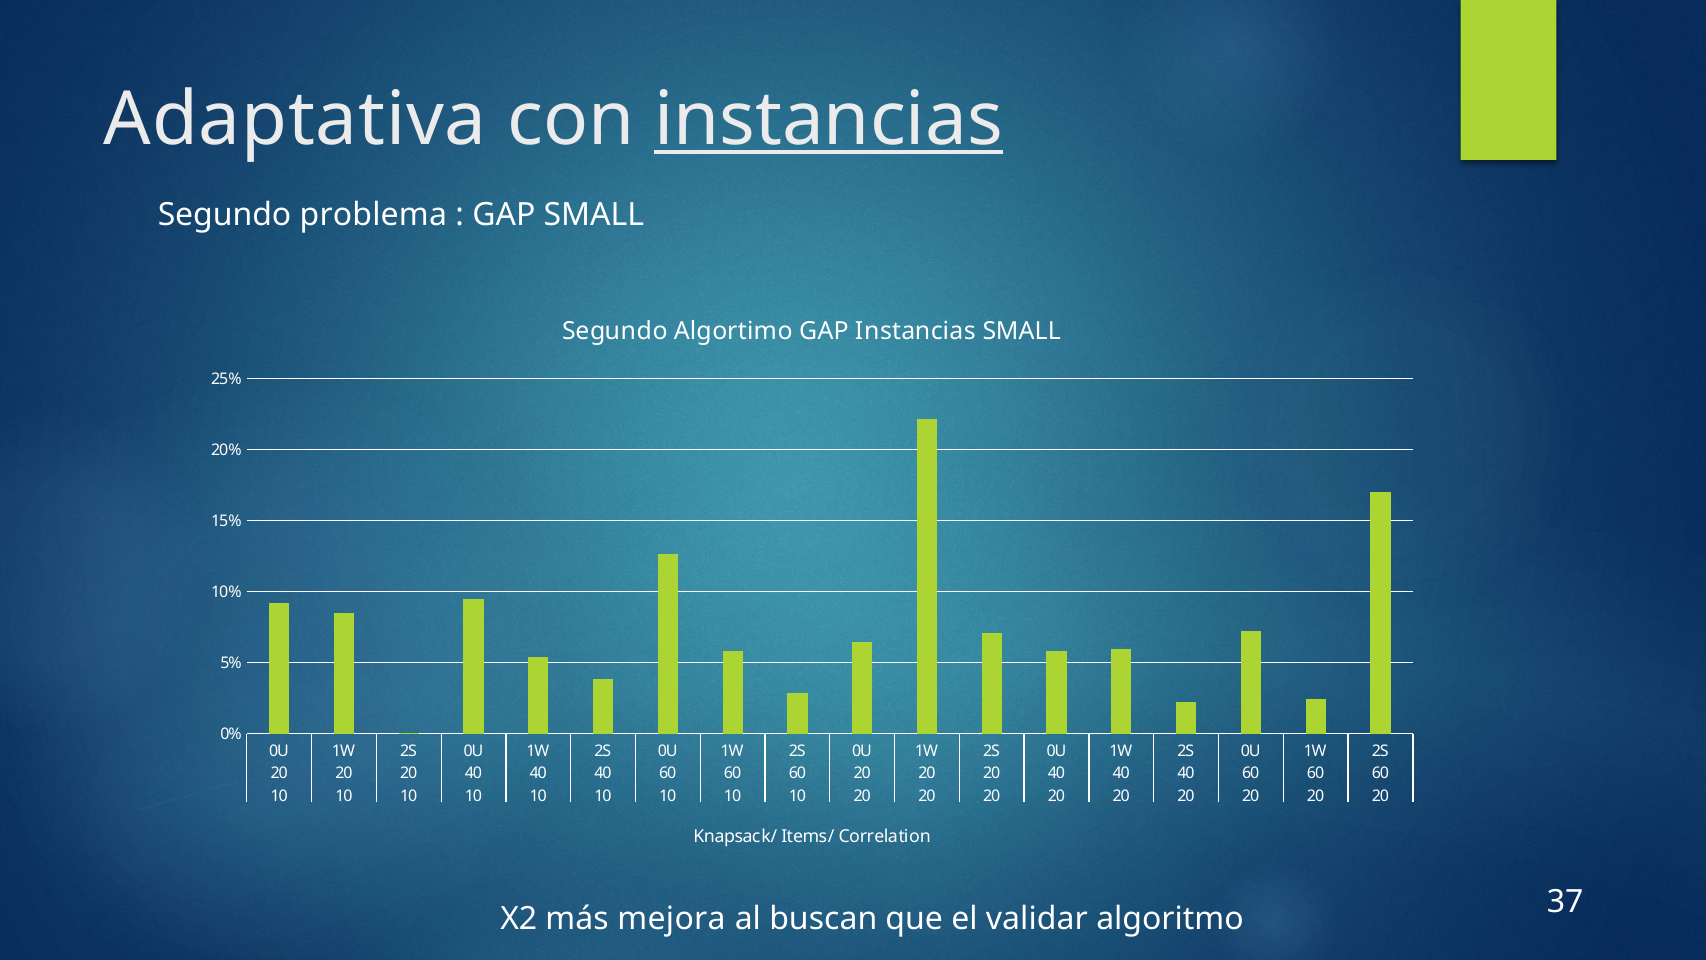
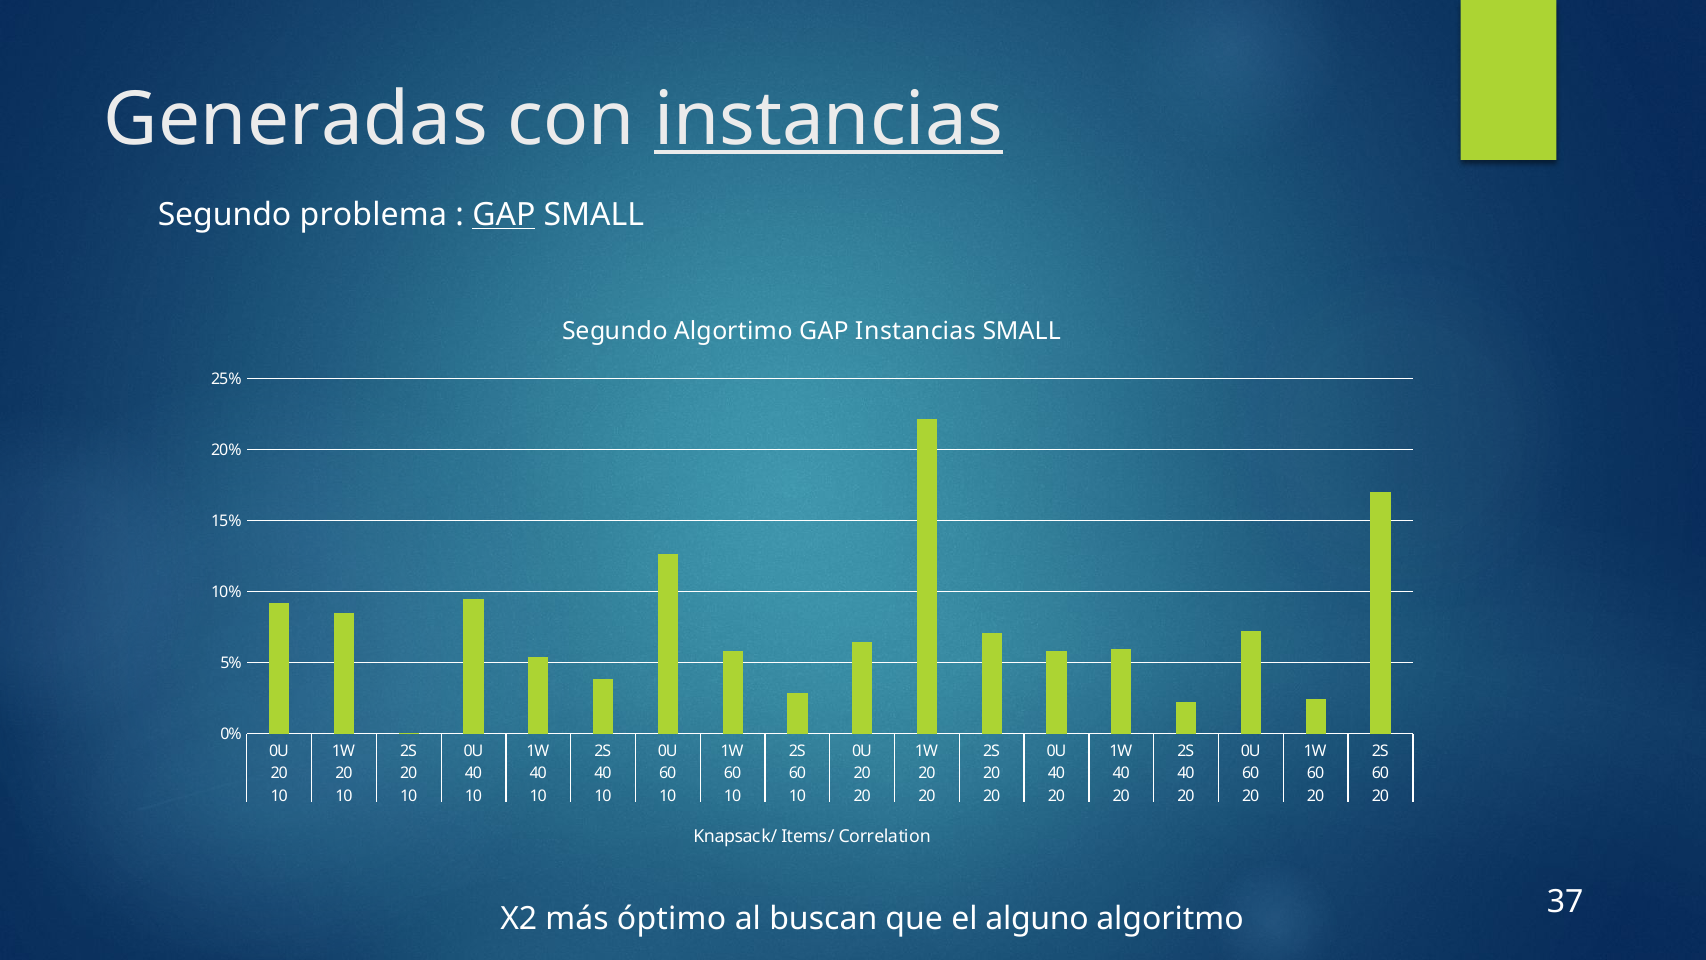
Adaptativa: Adaptativa -> Generadas
GAP at (504, 215) underline: none -> present
mejora: mejora -> óptimo
validar: validar -> alguno
